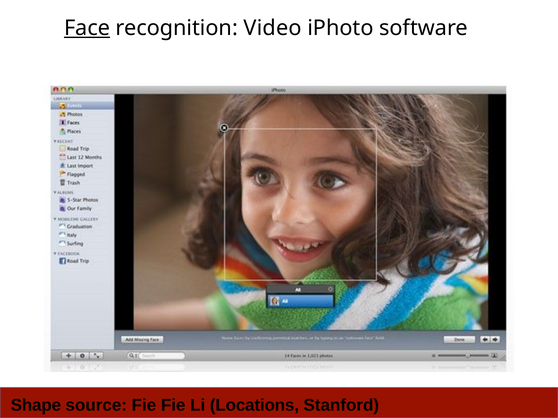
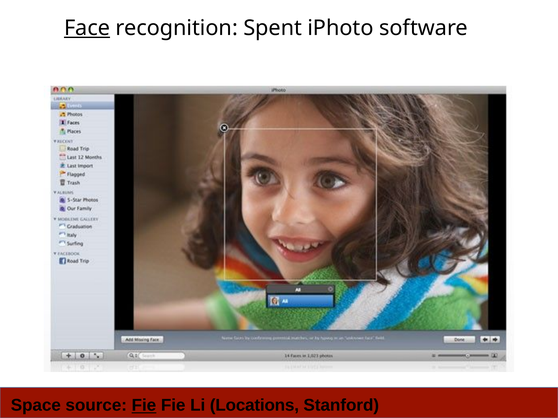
Video: Video -> Spent
Shape: Shape -> Space
Fie at (144, 406) underline: none -> present
